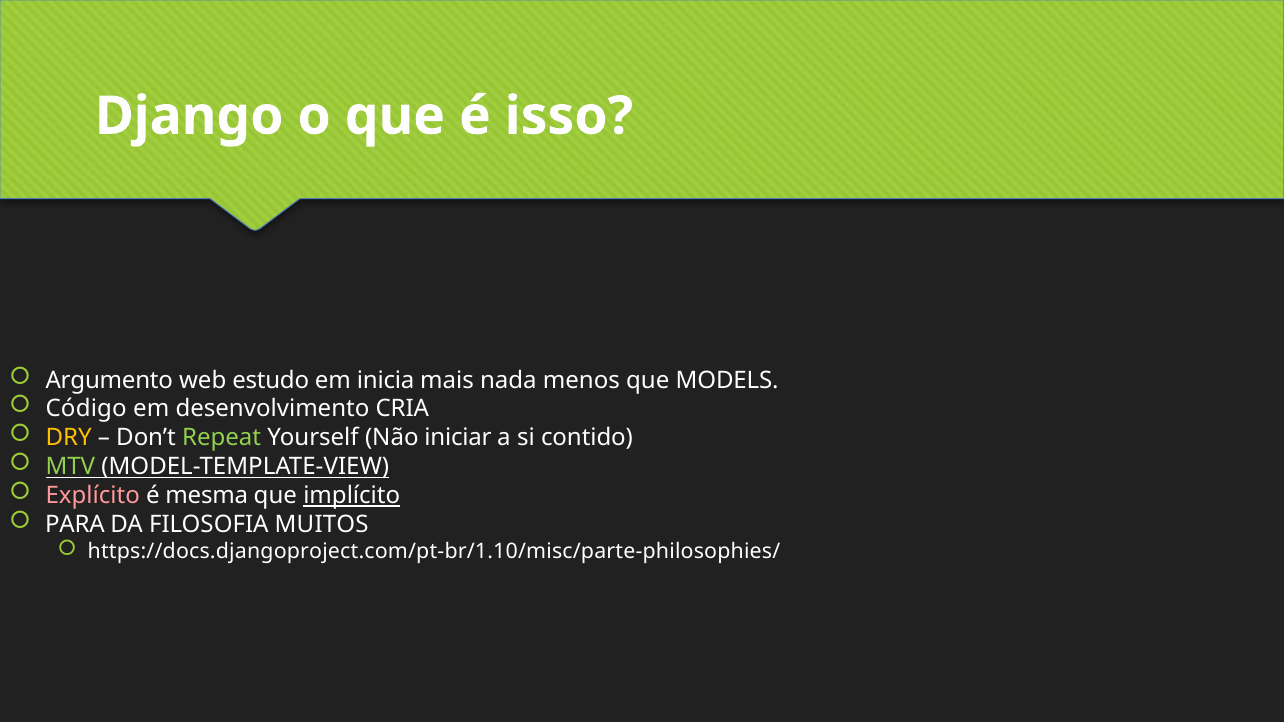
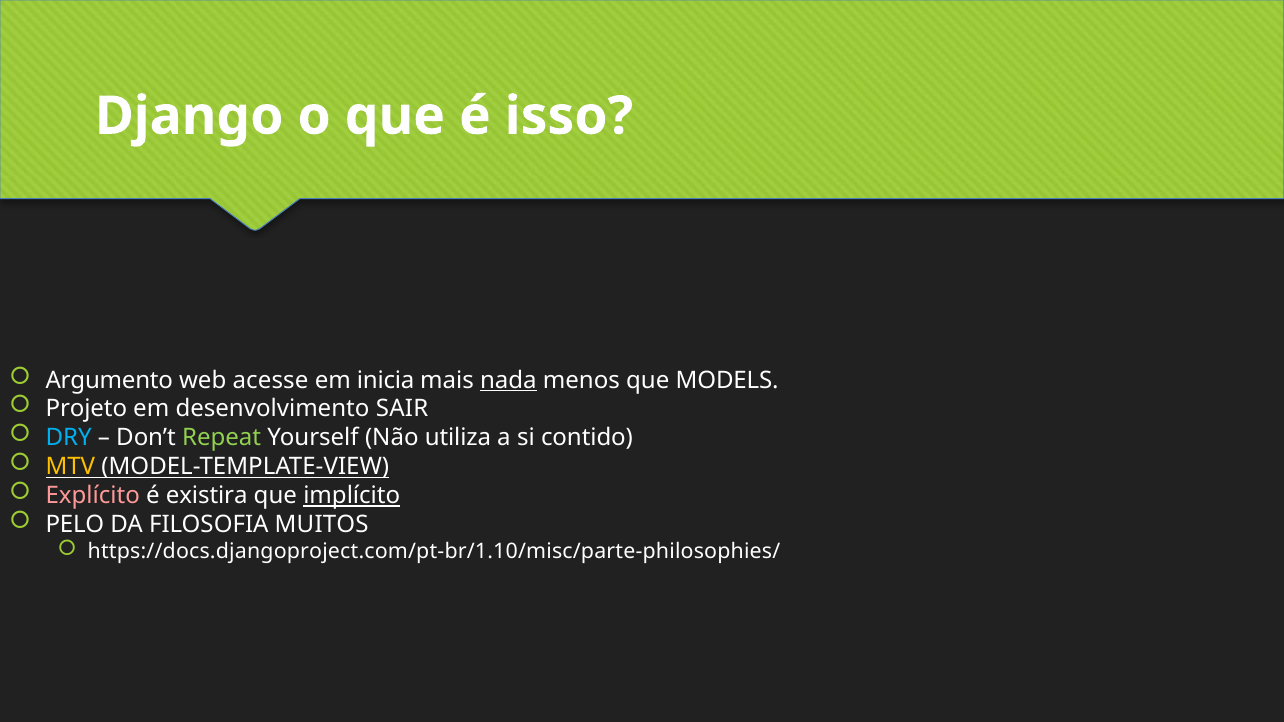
estudo: estudo -> acesse
nada underline: none -> present
Código: Código -> Projeto
CRIA: CRIA -> SAIR
DRY colour: yellow -> light blue
iniciar: iniciar -> utiliza
MTV colour: light green -> yellow
mesma: mesma -> existira
PARA: PARA -> PELO
